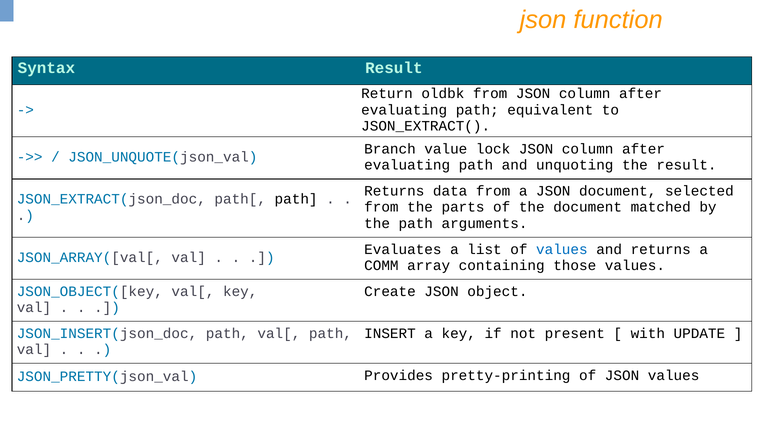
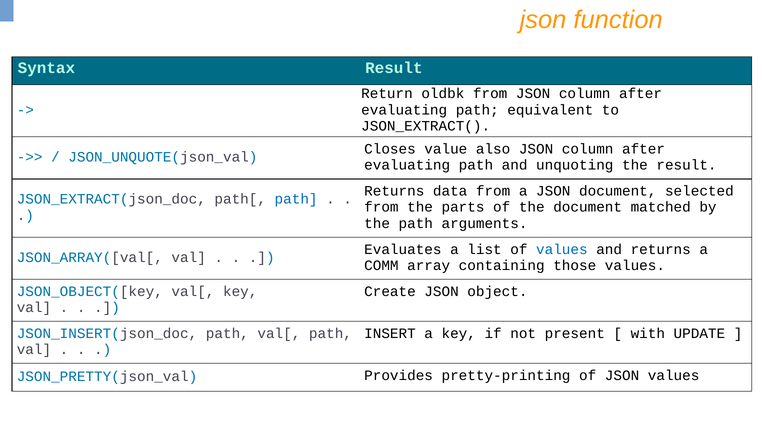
Branch: Branch -> Closes
lock: lock -> also
path at (296, 199) colour: black -> blue
